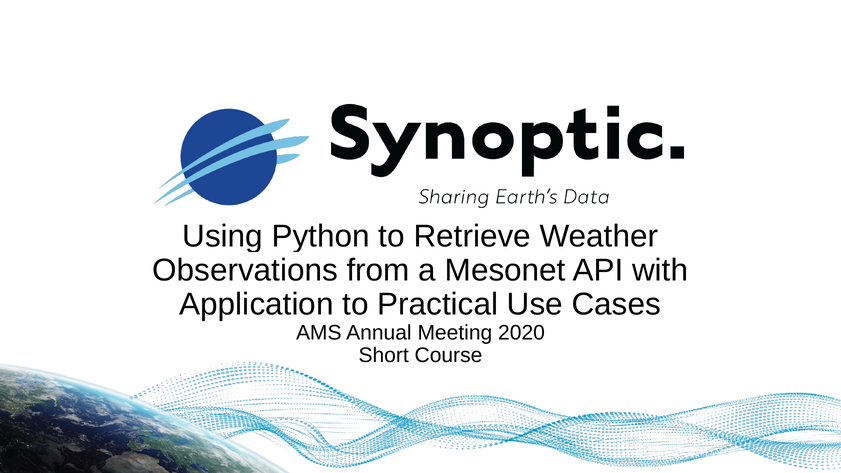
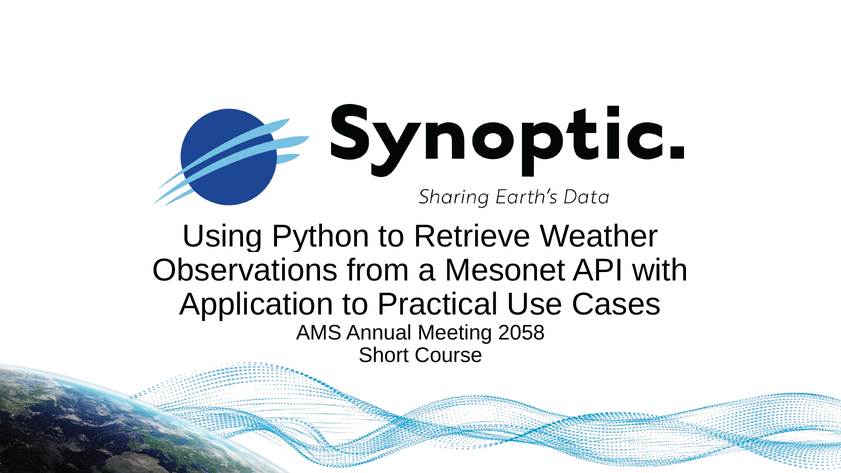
2020: 2020 -> 2058
